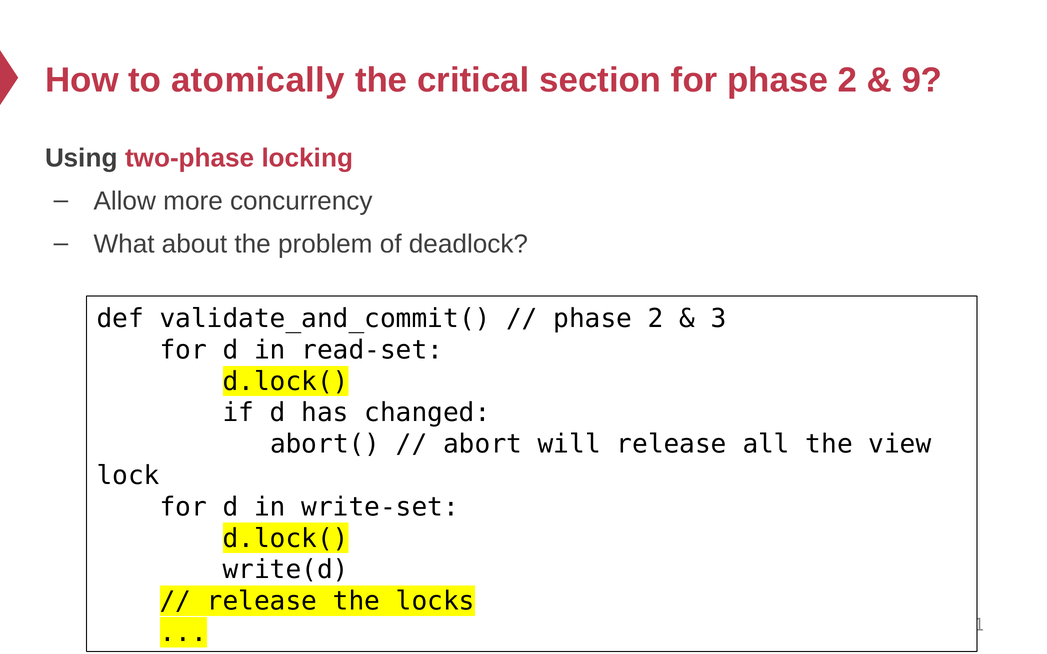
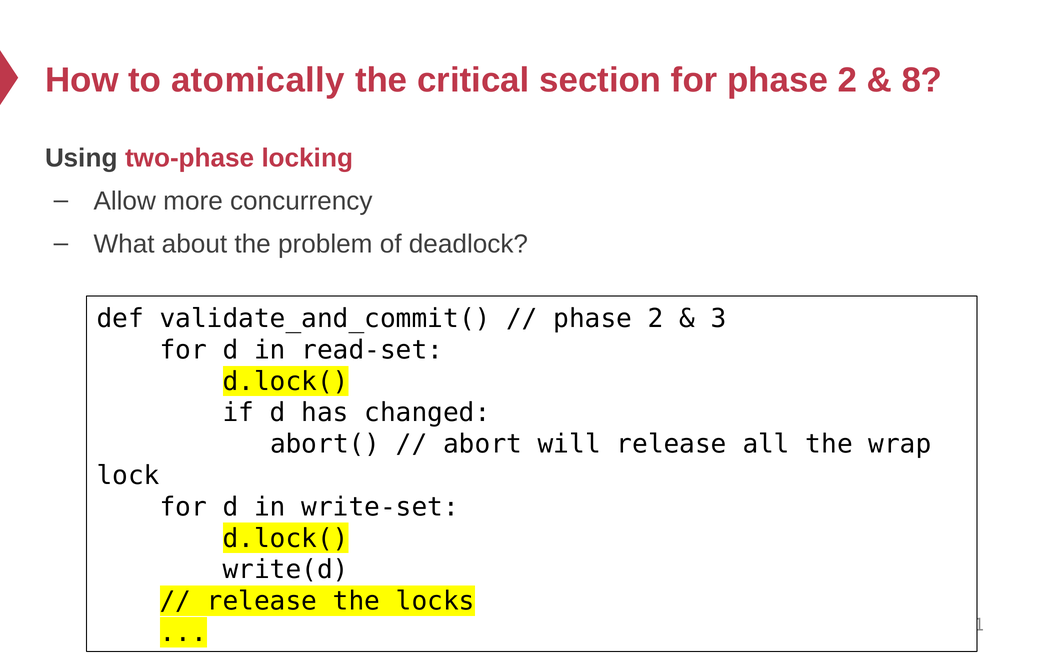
9: 9 -> 8
view: view -> wrap
